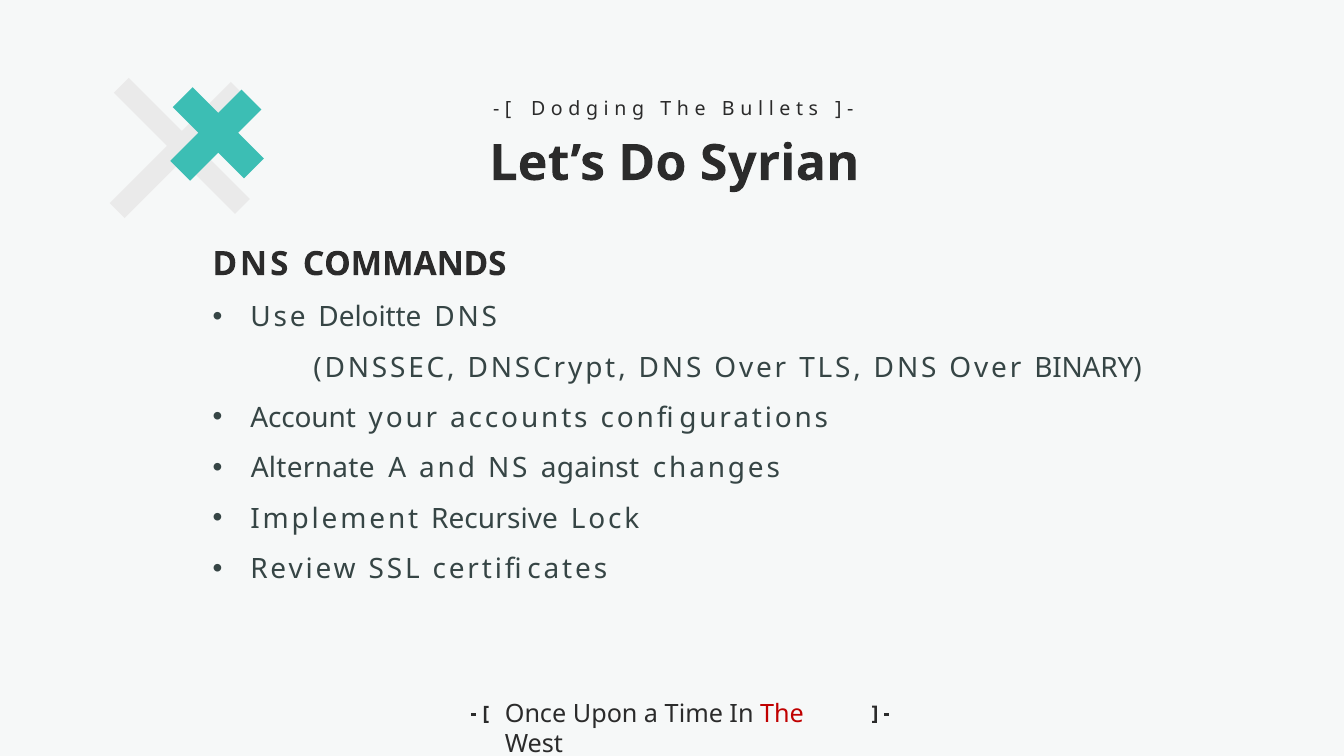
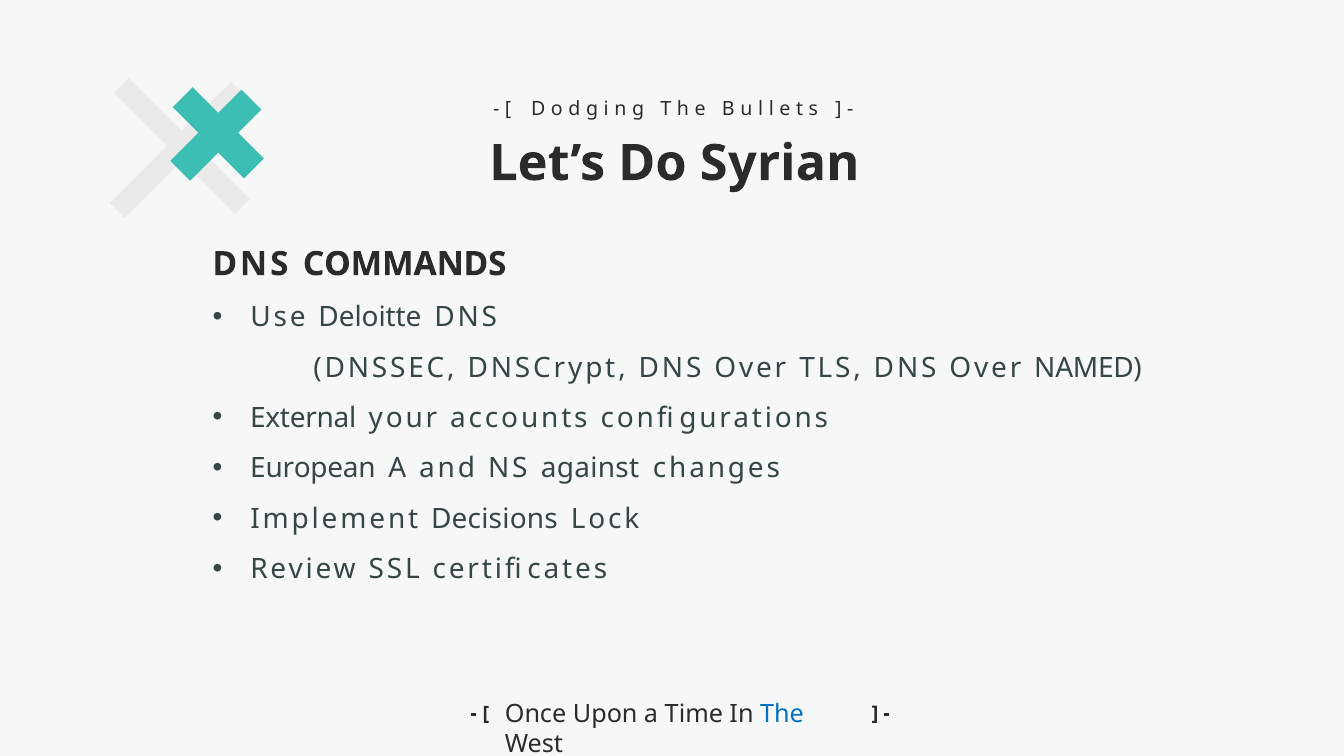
BINARY: BINARY -> NAMED
Account: Account -> External
Alternate: Alternate -> European
Recursive: Recursive -> Decisions
The colour: red -> blue
